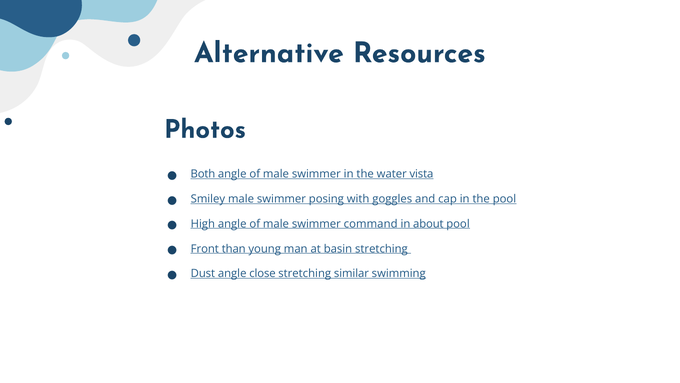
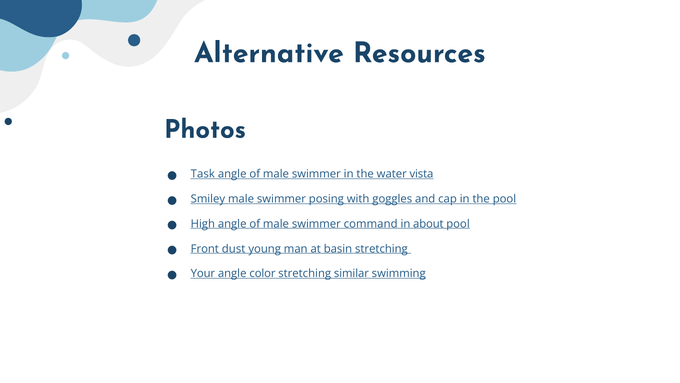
Both: Both -> Task
than: than -> dust
Dust: Dust -> Your
close: close -> color
